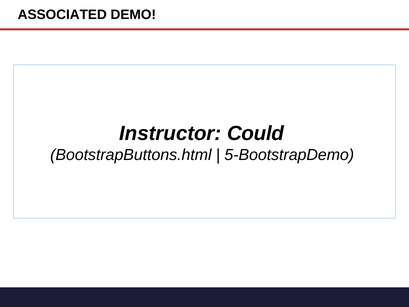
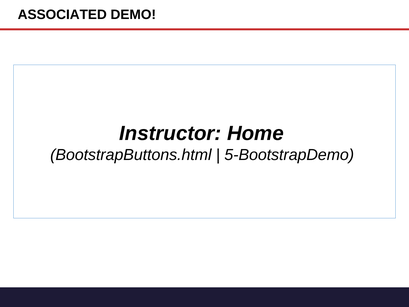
Could: Could -> Home
